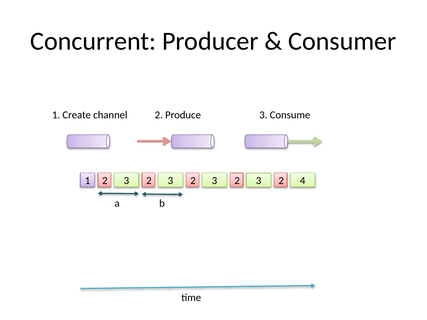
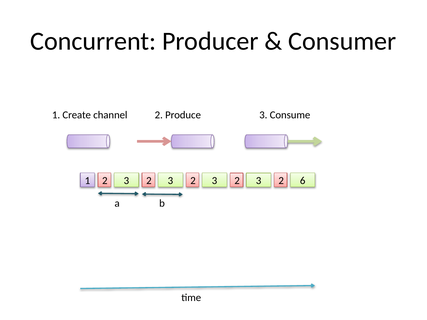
4: 4 -> 6
